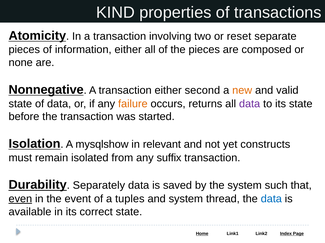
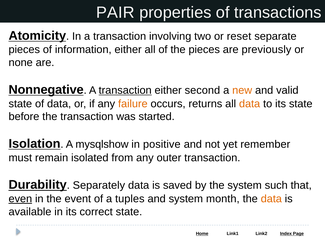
KIND: KIND -> PAIR
composed: composed -> previously
transaction at (125, 91) underline: none -> present
data at (250, 104) colour: purple -> orange
relevant: relevant -> positive
constructs: constructs -> remember
suffix: suffix -> outer
thread: thread -> month
data at (271, 199) colour: blue -> orange
